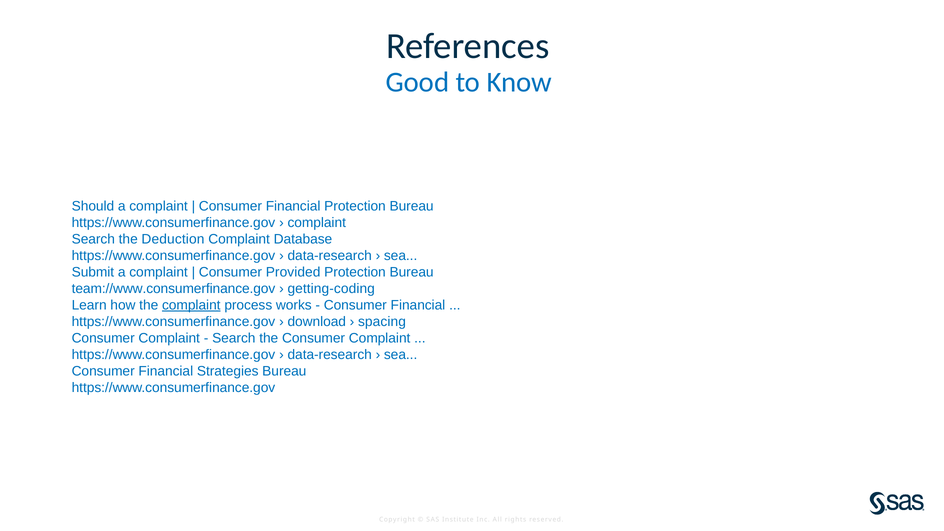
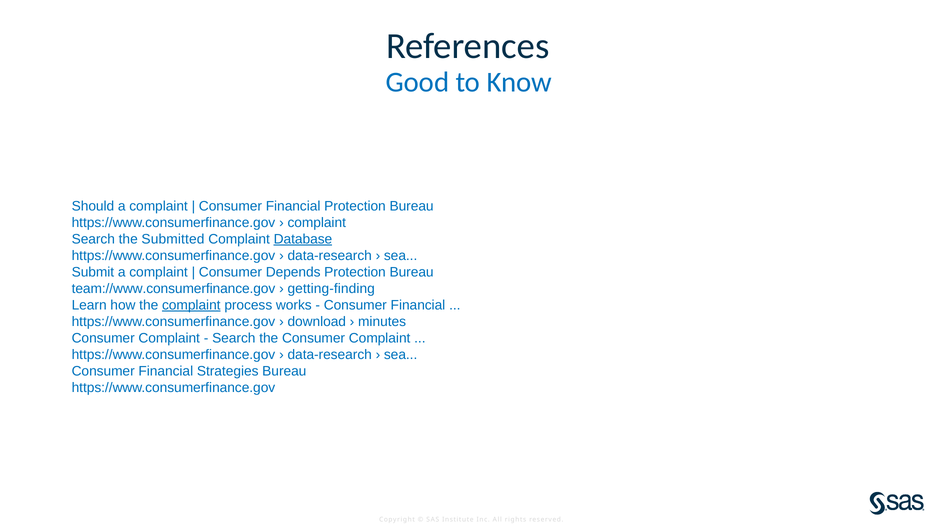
Deduction: Deduction -> Submitted
Database underline: none -> present
Provided: Provided -> Depends
getting-coding: getting-coding -> getting-finding
spacing: spacing -> minutes
